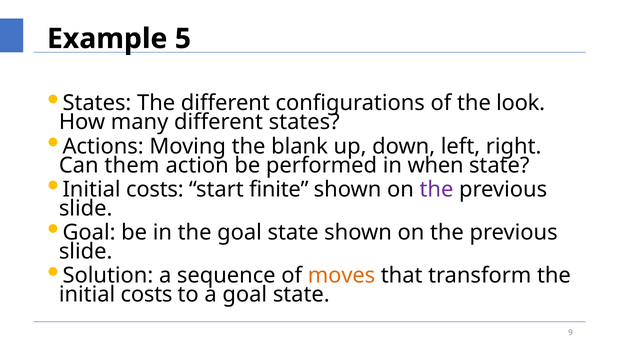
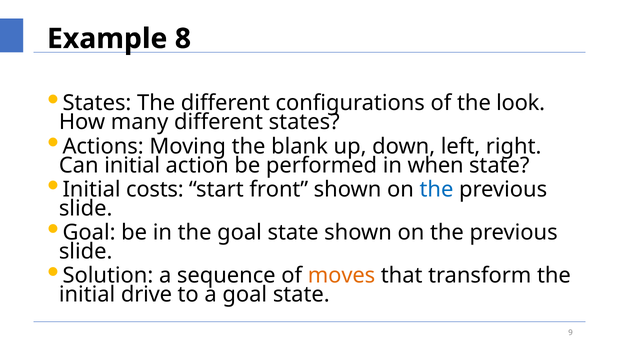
5: 5 -> 8
Can them: them -> initial
finite: finite -> front
the at (436, 189) colour: purple -> blue
costs at (147, 294): costs -> drive
